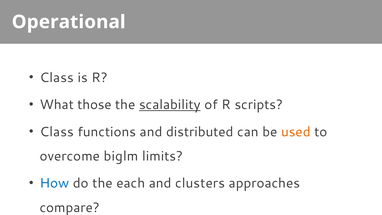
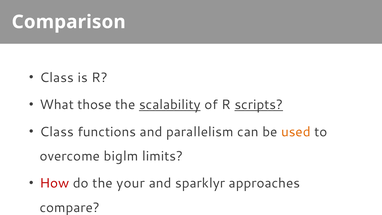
Operational: Operational -> Comparison
scripts underline: none -> present
distributed: distributed -> parallelism
How colour: blue -> red
each: each -> your
clusters: clusters -> sparklyr
